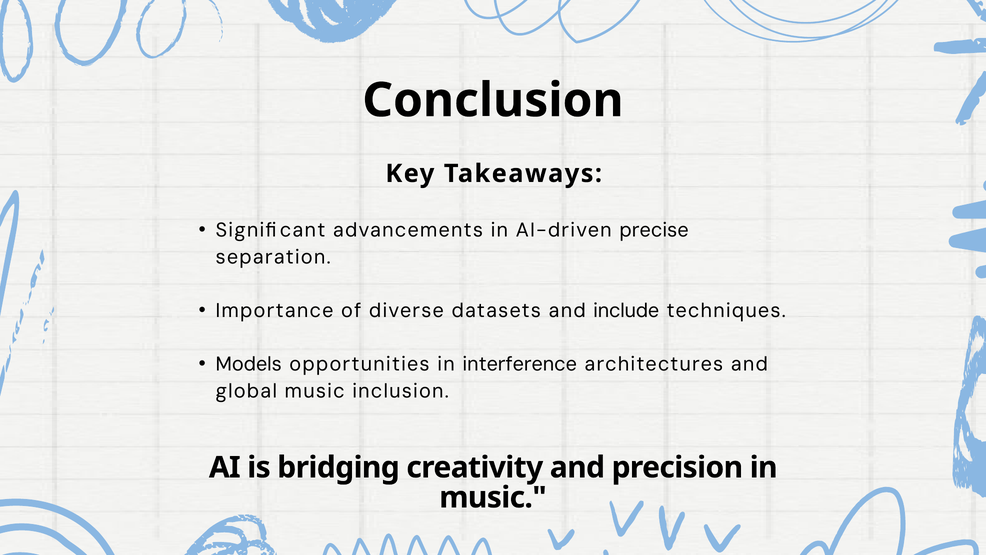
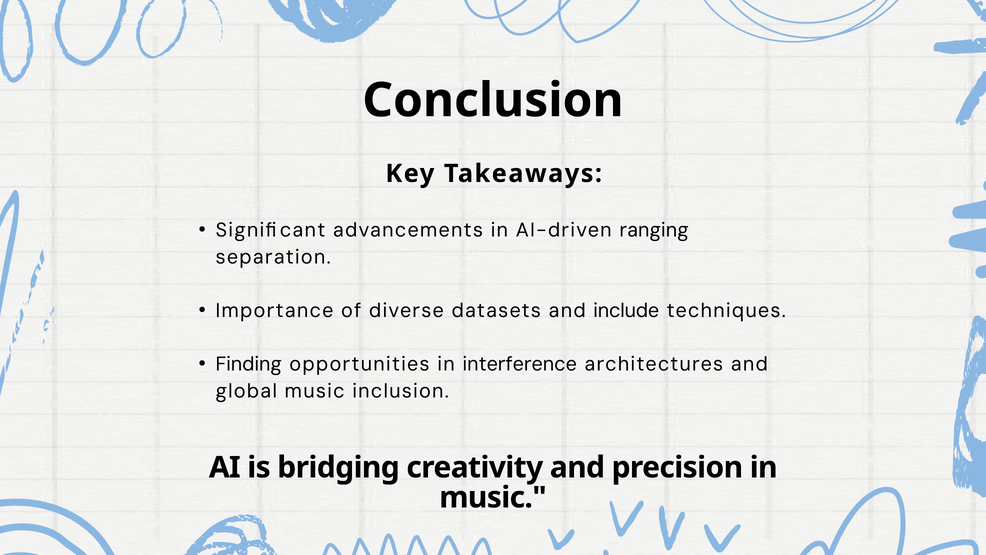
precise: precise -> ranging
Models: Models -> Finding
